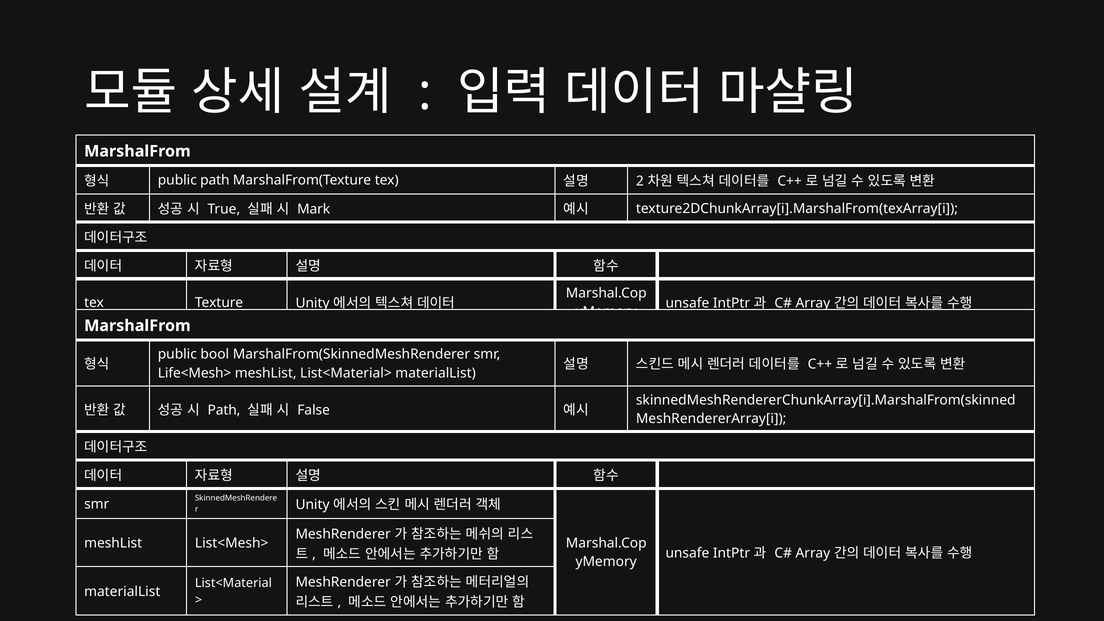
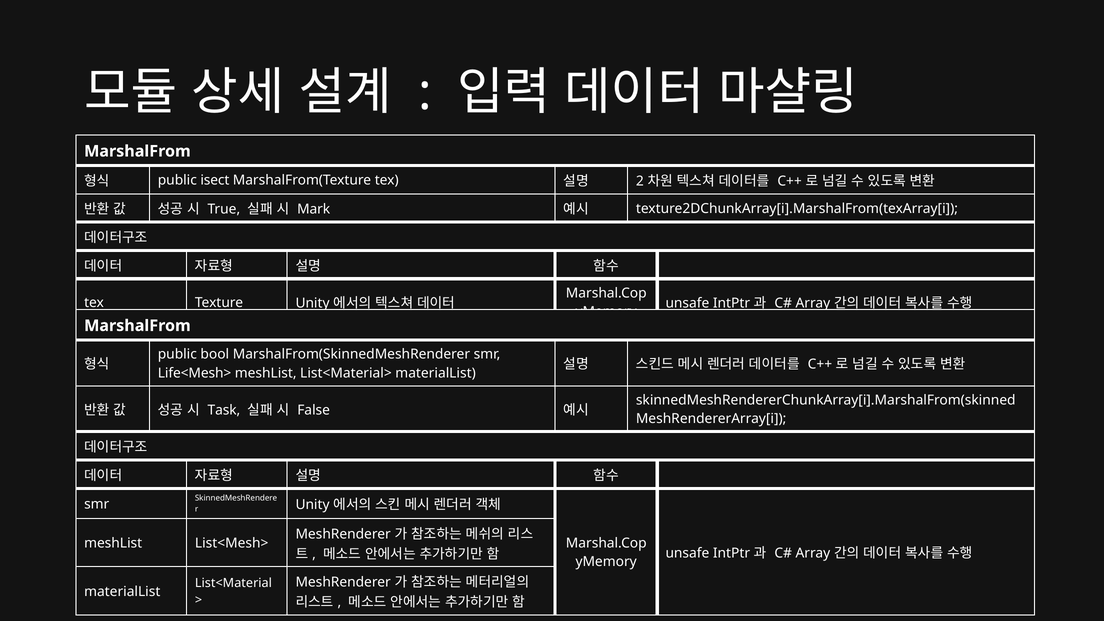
public path: path -> isect
Path at (224, 410): Path -> Task
